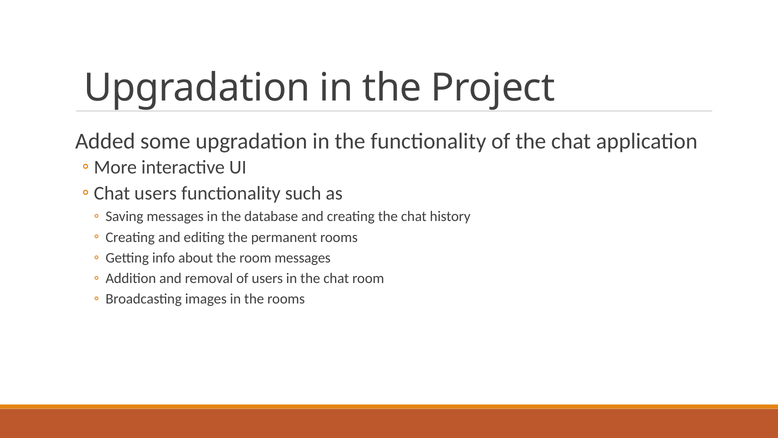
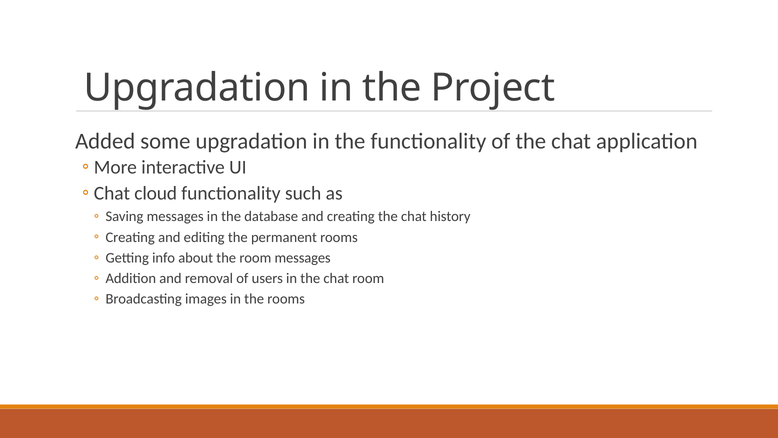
users at (156, 193): users -> cloud
